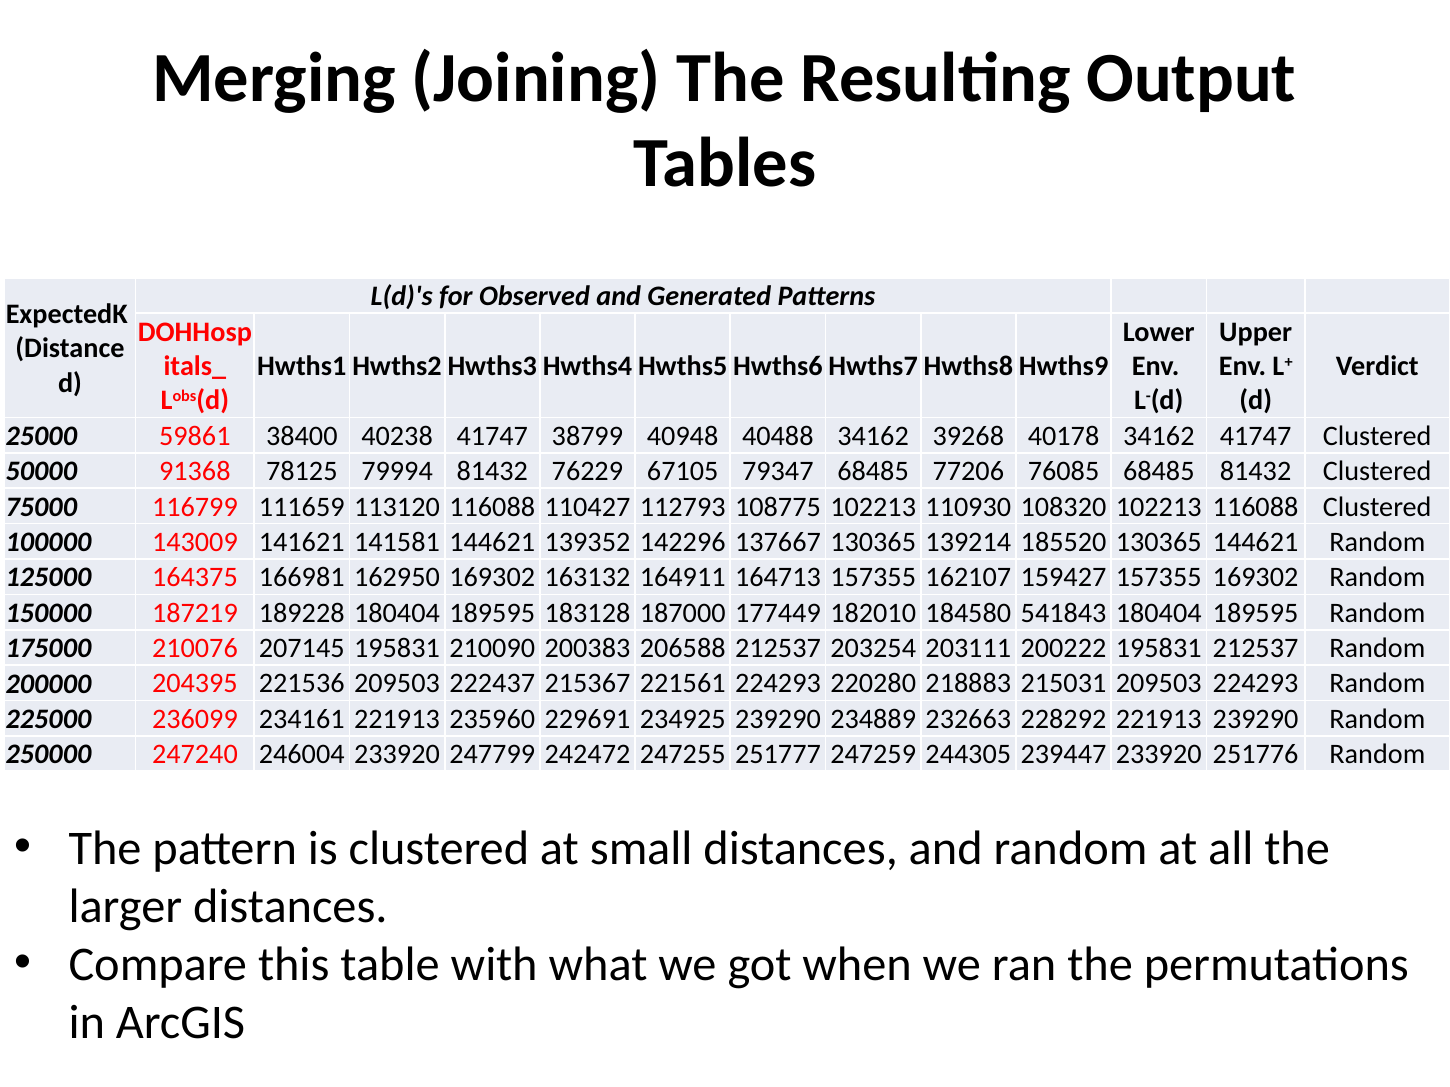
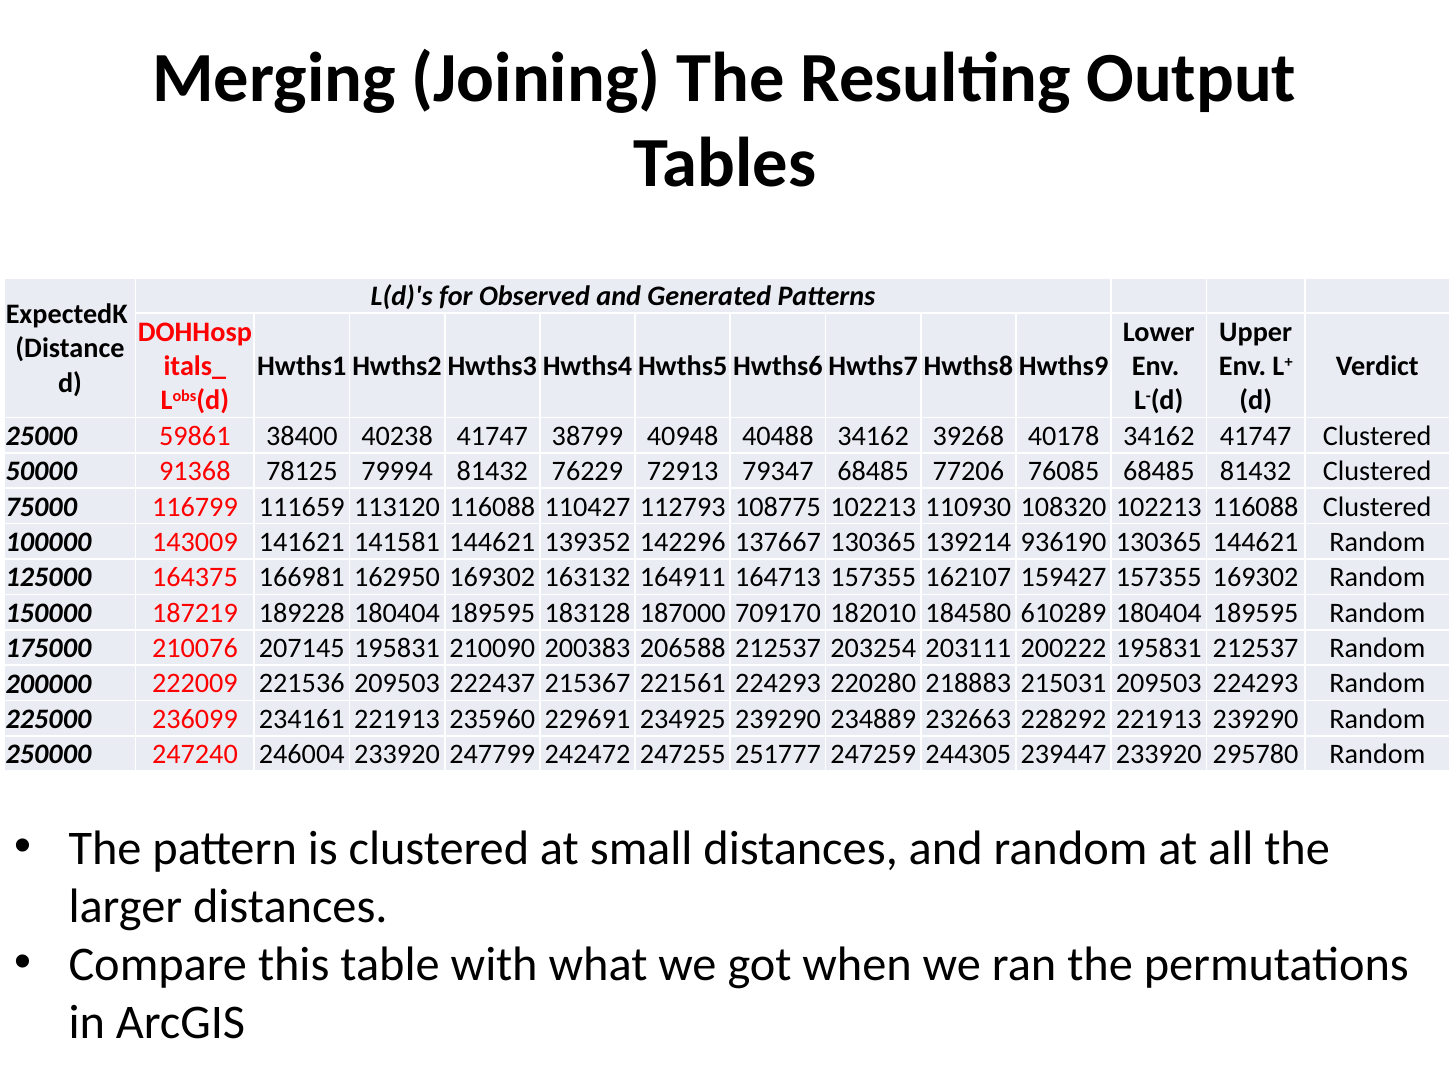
67105: 67105 -> 72913
185520: 185520 -> 936190
177449: 177449 -> 709170
541843: 541843 -> 610289
204395: 204395 -> 222009
251776: 251776 -> 295780
